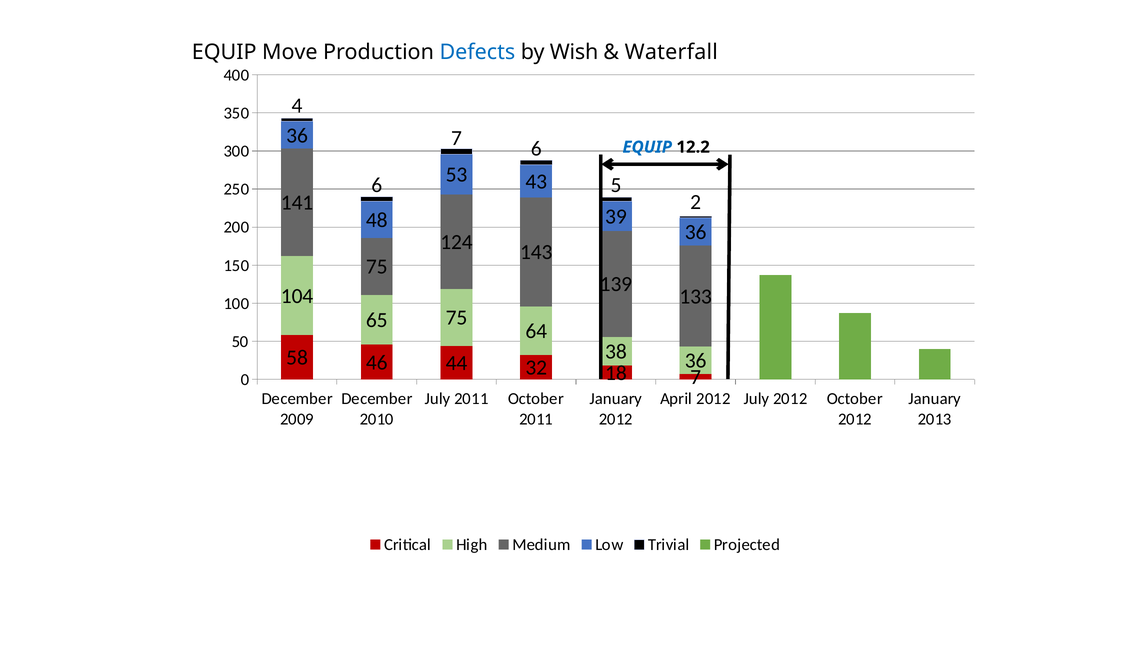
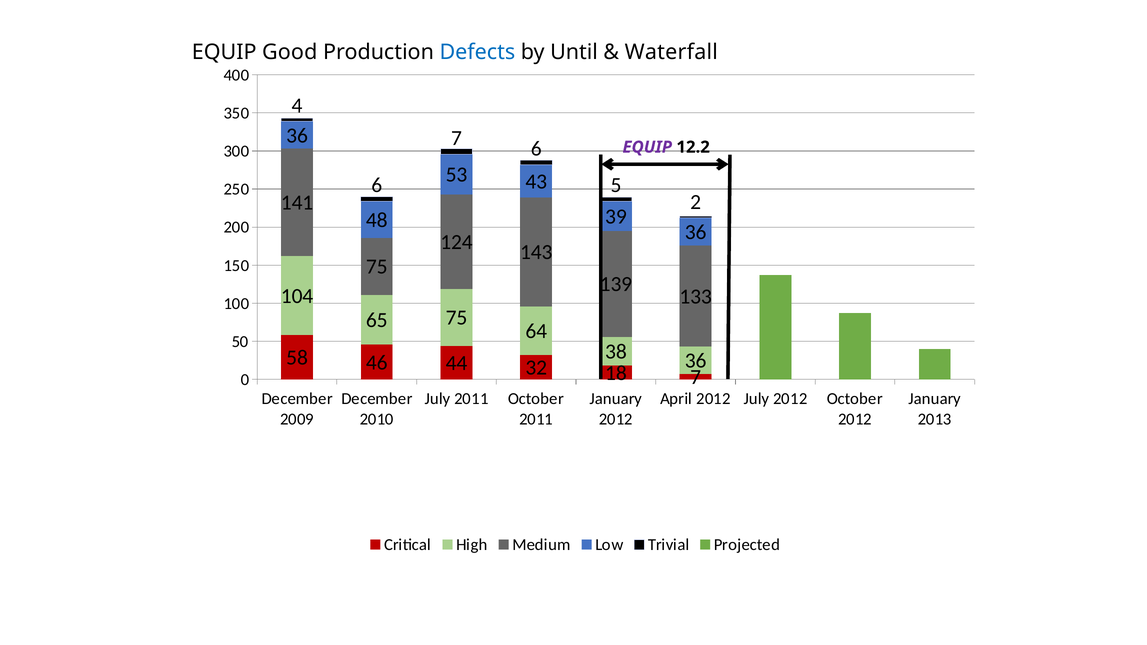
Move: Move -> Good
Wish: Wish -> Until
EQUIP at (647, 147) colour: blue -> purple
